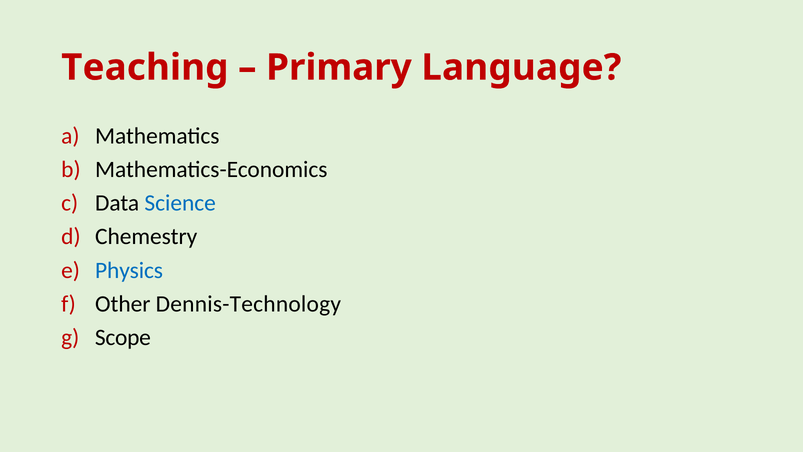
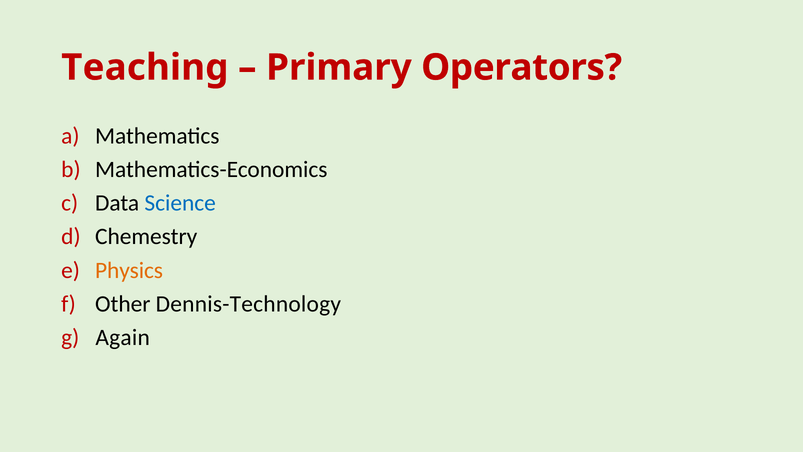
Language: Language -> Operators
Physics colour: blue -> orange
Scope: Scope -> Again
